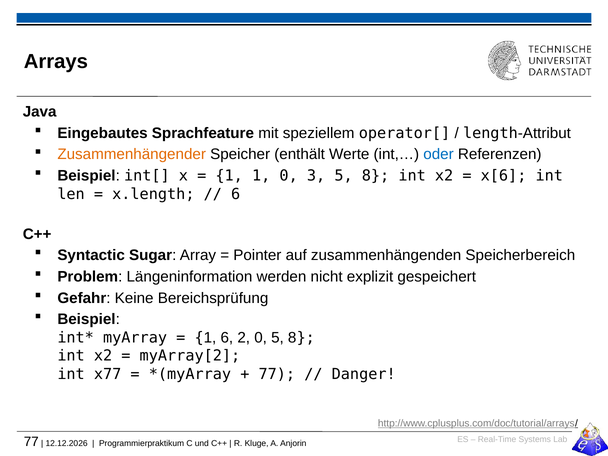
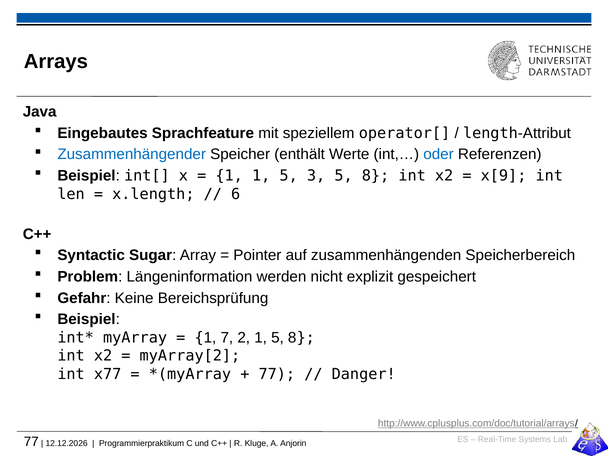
Zusammenhängender colour: orange -> blue
1 1 0: 0 -> 5
x[6: x[6 -> x[9
1 6: 6 -> 7
2 0: 0 -> 1
